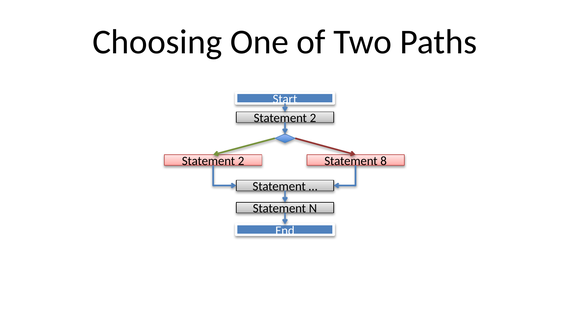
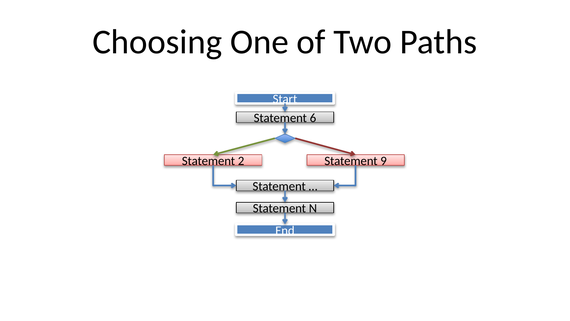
2 at (313, 118): 2 -> 6
8: 8 -> 9
